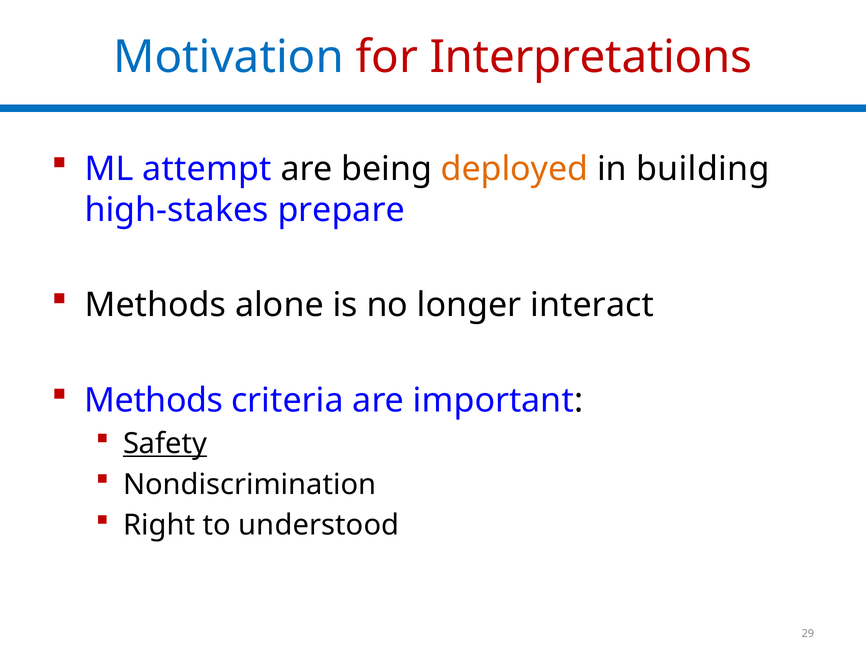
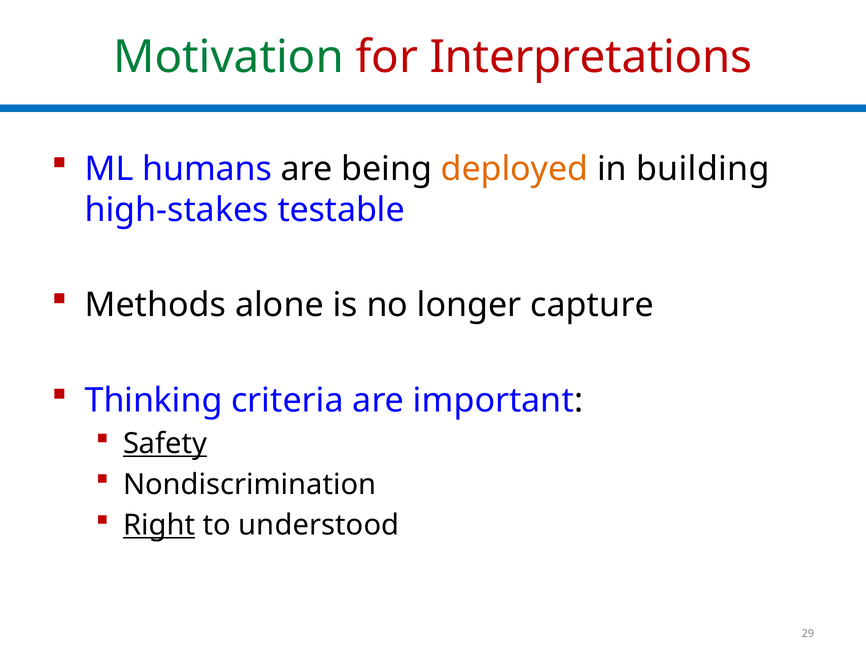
Motivation colour: blue -> green
attempt: attempt -> humans
prepare: prepare -> testable
interact: interact -> capture
Methods at (154, 401): Methods -> Thinking
Right underline: none -> present
